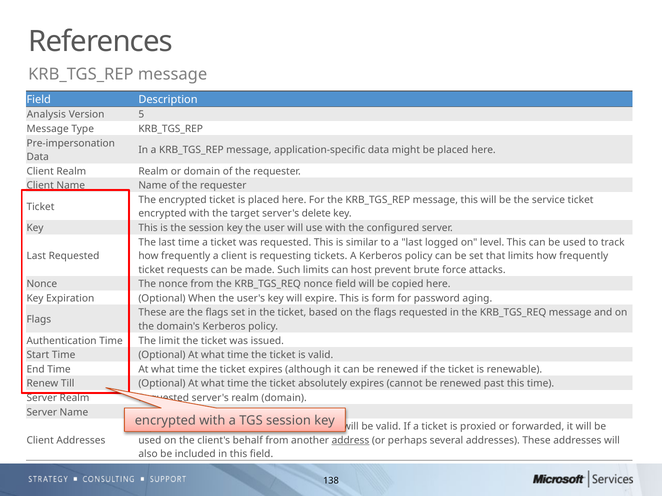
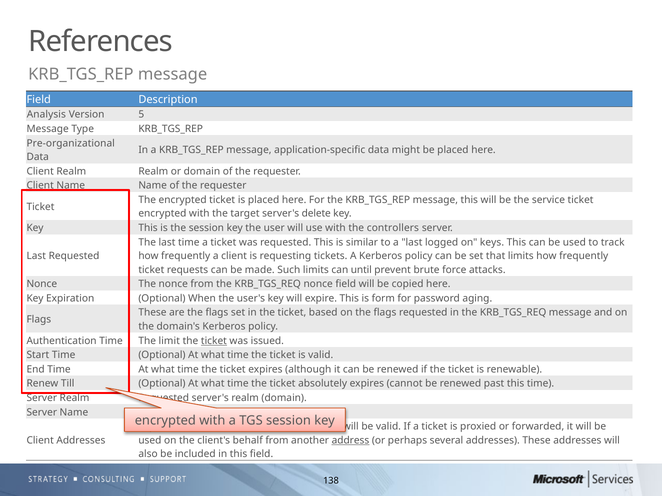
Pre-impersonation: Pre-impersonation -> Pre-organizational
configured: configured -> controllers
level: level -> keys
host: host -> until
ticket at (214, 341) underline: none -> present
